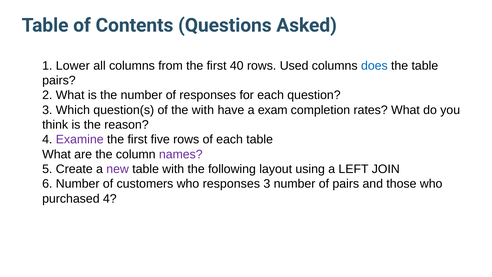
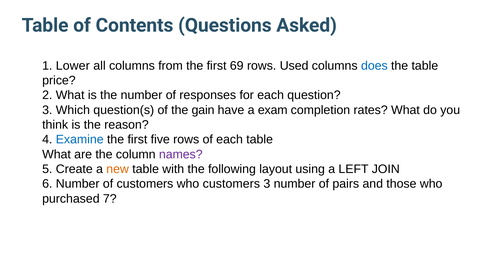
40: 40 -> 69
pairs at (59, 80): pairs -> price
the with: with -> gain
Examine colour: purple -> blue
new colour: purple -> orange
who responses: responses -> customers
purchased 4: 4 -> 7
